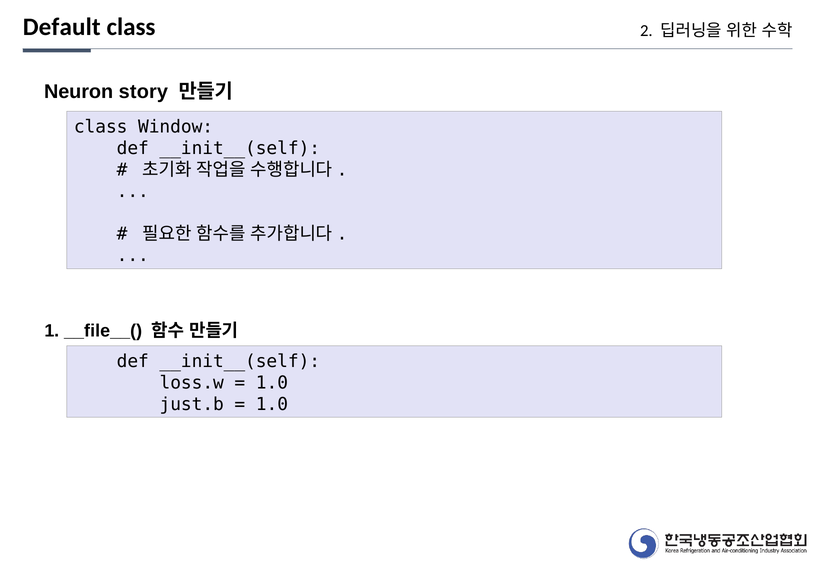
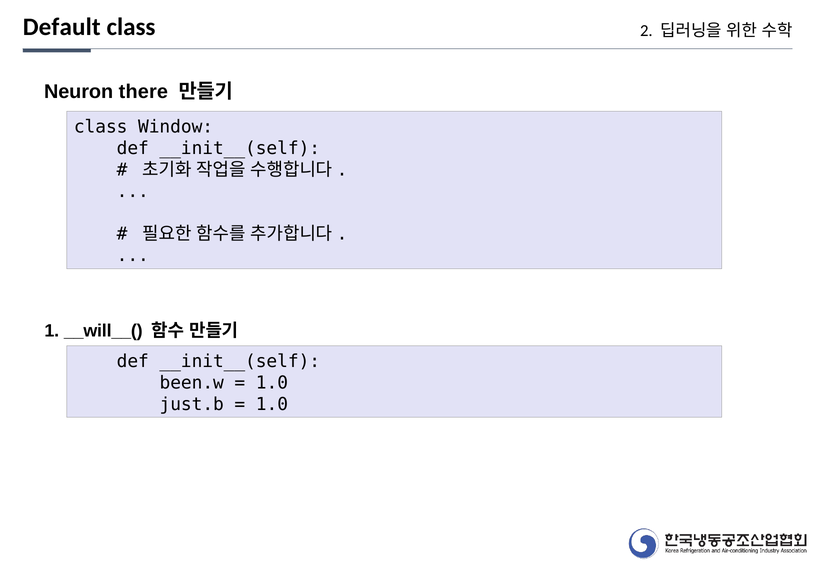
story: story -> there
__file__(: __file__( -> __will__(
loss.w: loss.w -> been.w
